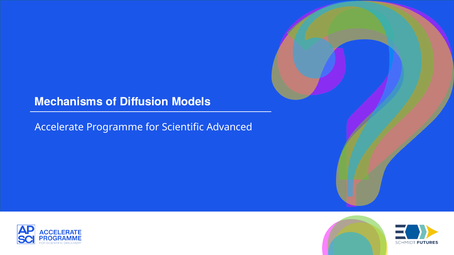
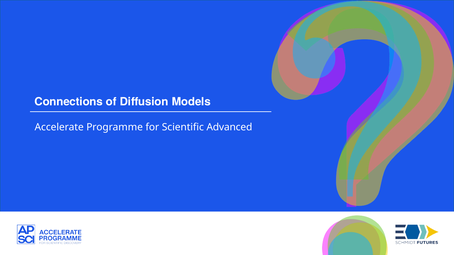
Mechanisms: Mechanisms -> Connections
